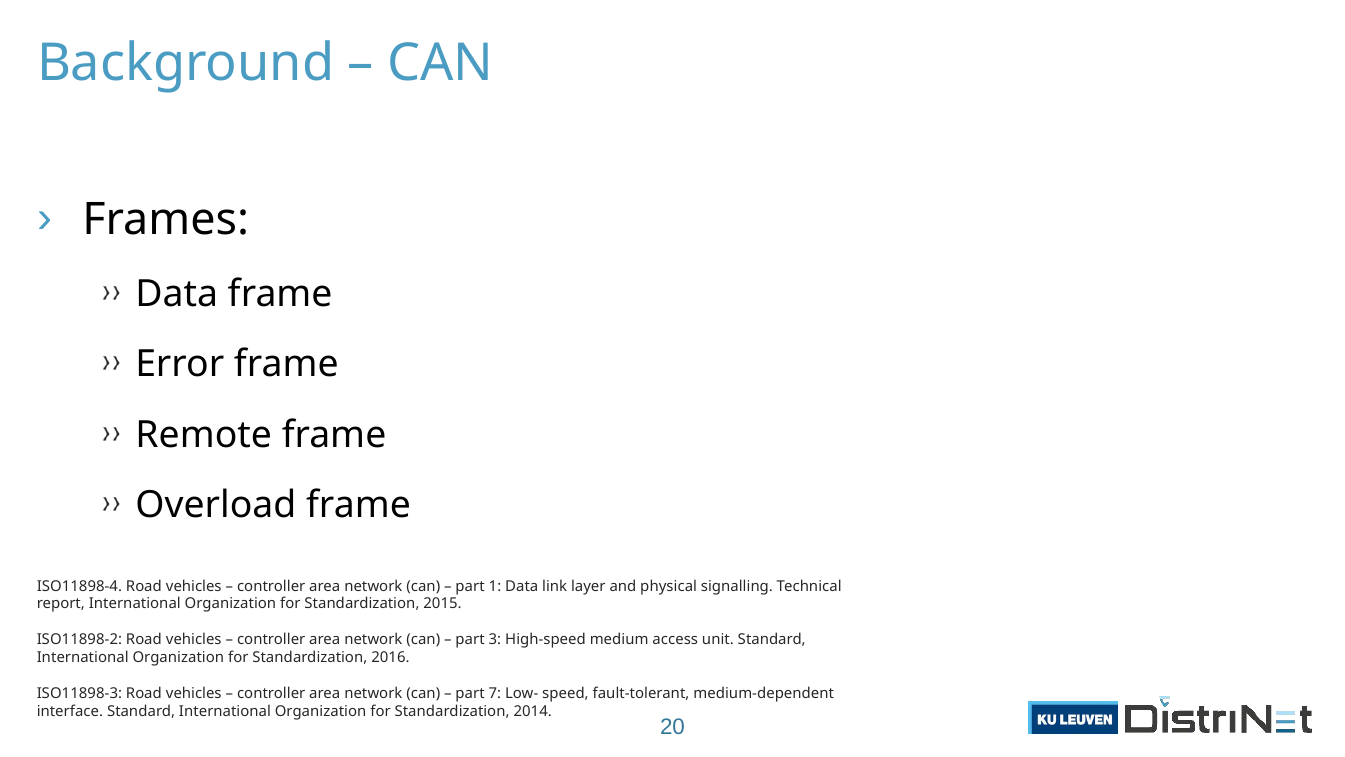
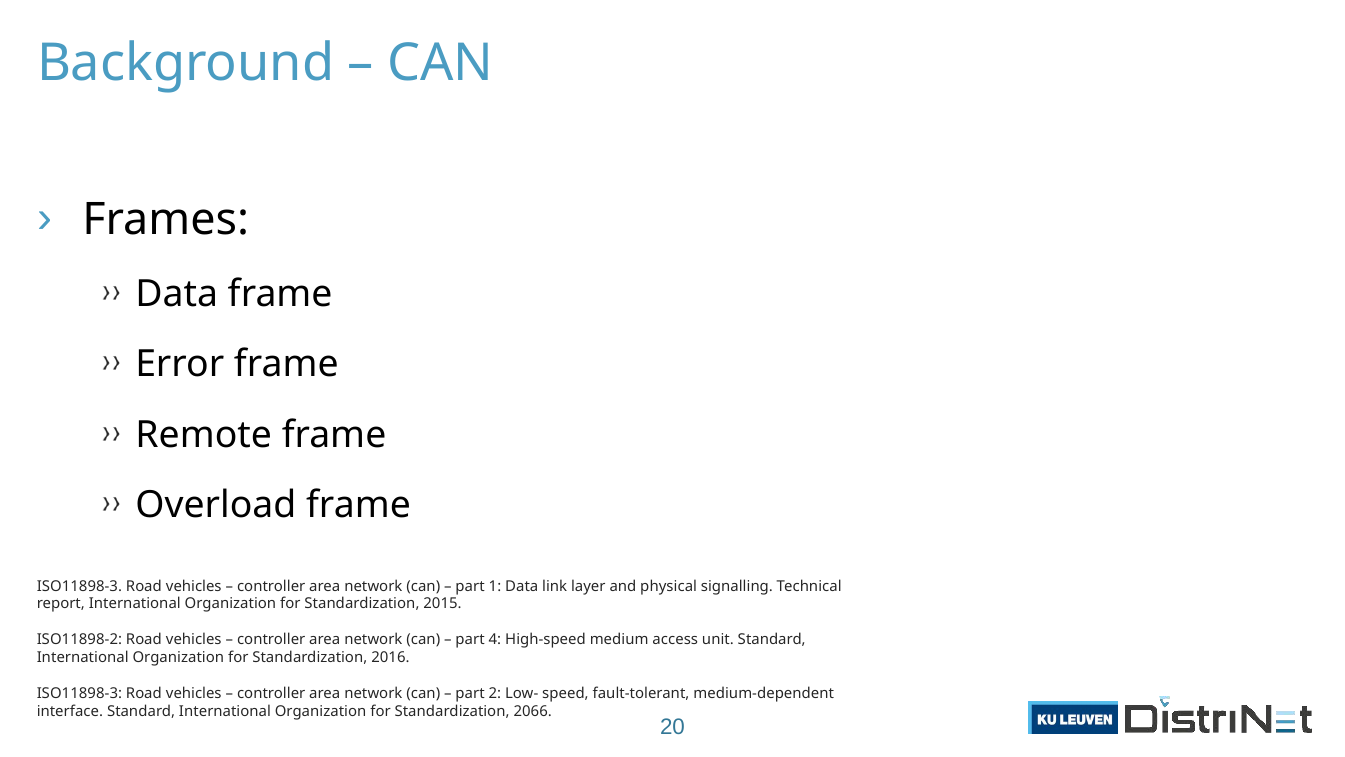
ISO11898-4 at (79, 586): ISO11898-4 -> ISO11898-3
3: 3 -> 4
7: 7 -> 2
2014: 2014 -> 2066
